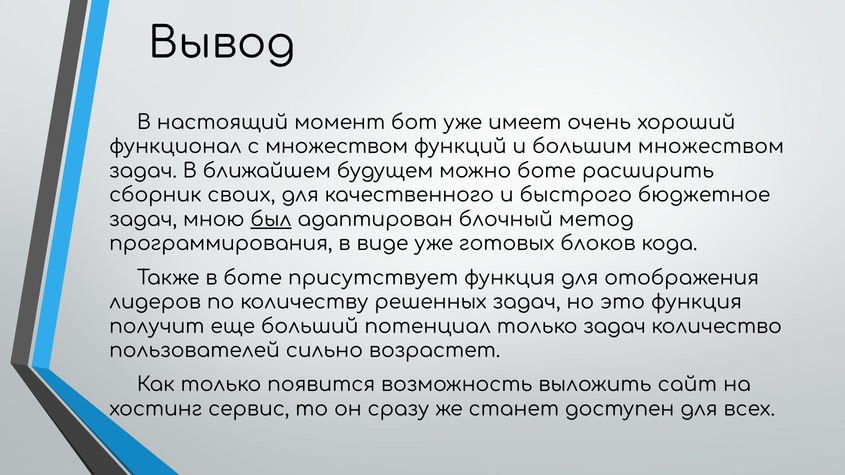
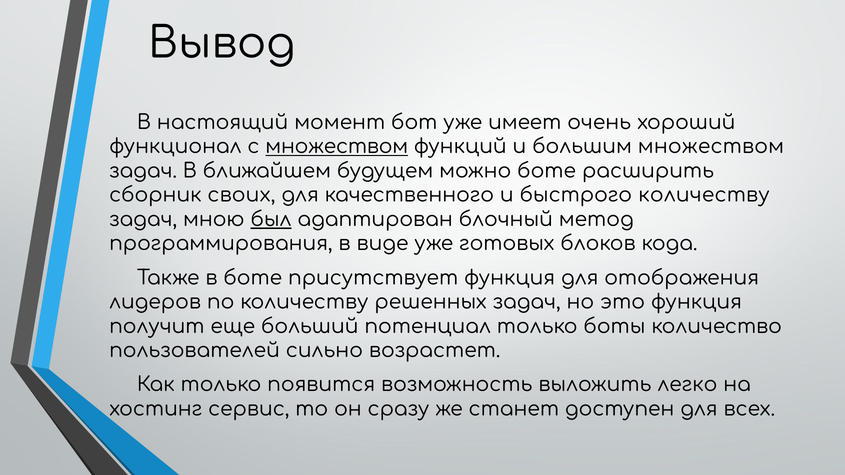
множеством at (337, 147) underline: none -> present
быстрого бюджетное: бюджетное -> количеству
только задач: задач -> боты
сайт: сайт -> легко
